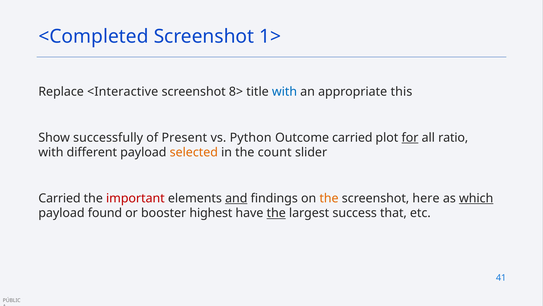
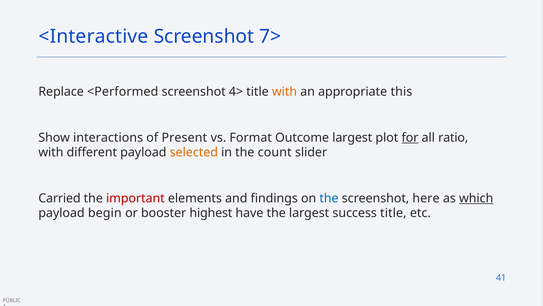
<Completed: <Completed -> <Interactive
1>: 1> -> 7>
<Interactive: <Interactive -> <Performed
8>: 8> -> 4>
with at (285, 92) colour: blue -> orange
successfully: successfully -> interactions
Python: Python -> Format
Outcome carried: carried -> largest
and underline: present -> none
the at (329, 198) colour: orange -> blue
found: found -> begin
the at (276, 213) underline: present -> none
success that: that -> title
